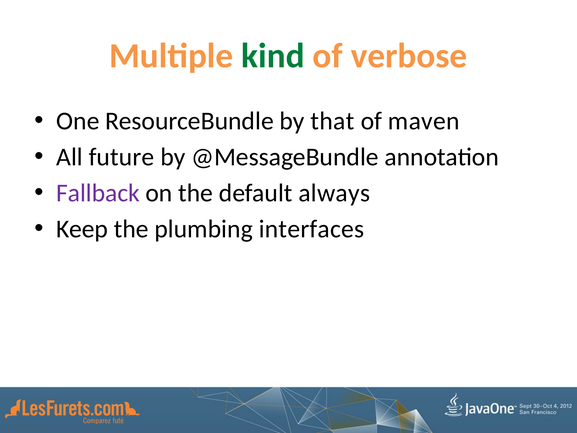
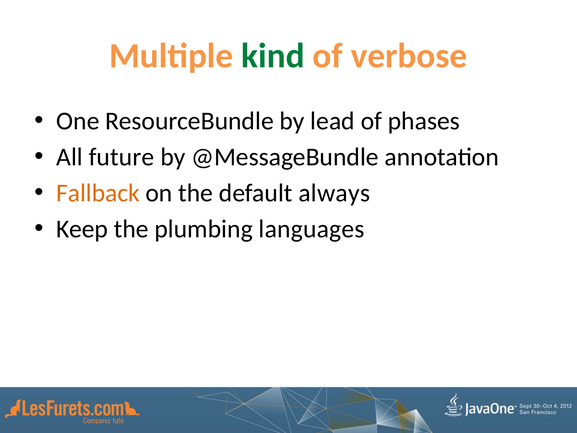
that: that -> lead
maven: maven -> phases
Fallback colour: purple -> orange
interfaces: interfaces -> languages
